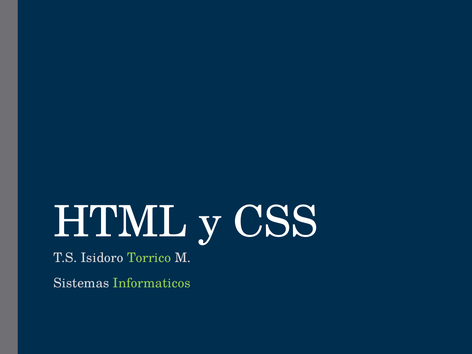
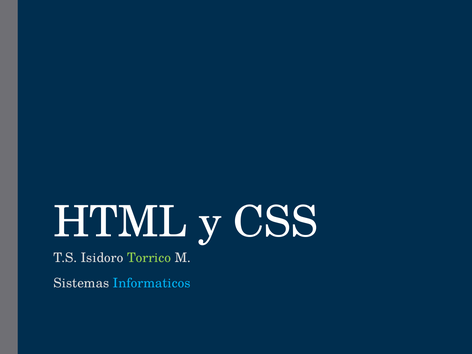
Informaticos colour: light green -> light blue
